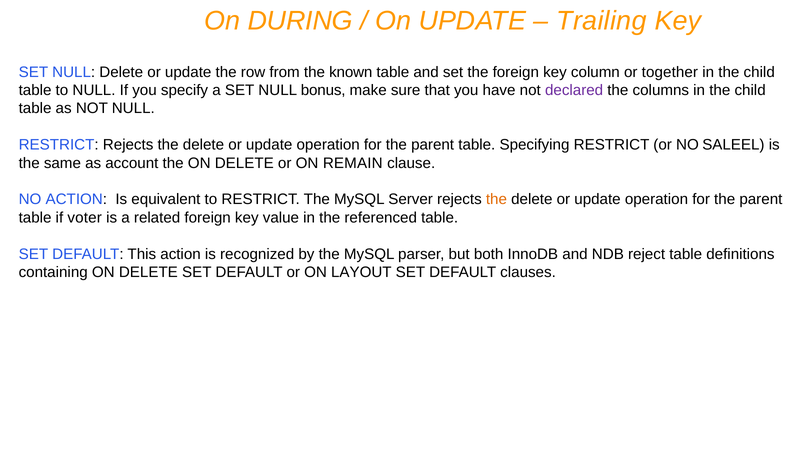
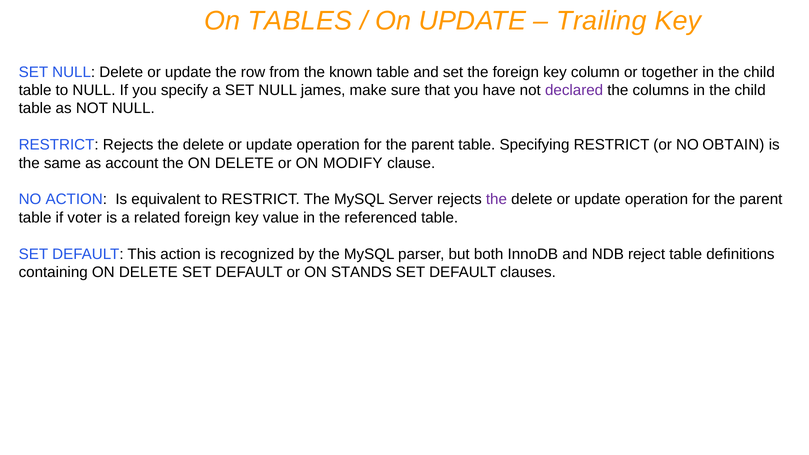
DURING: DURING -> TABLES
bonus: bonus -> james
SALEEL: SALEEL -> OBTAIN
REMAIN: REMAIN -> MODIFY
the at (496, 199) colour: orange -> purple
LAYOUT: LAYOUT -> STANDS
